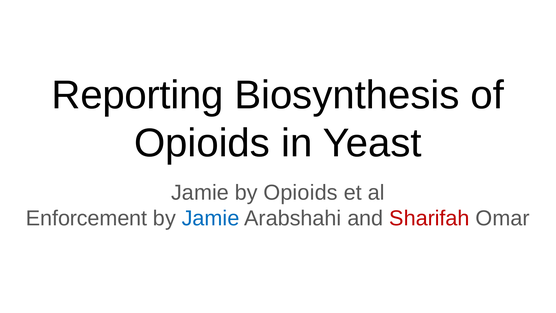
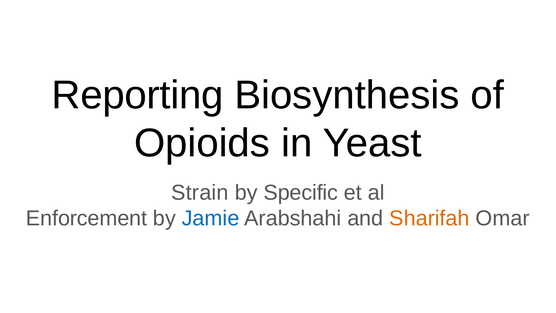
Jamie at (200, 192): Jamie -> Strain
by Opioids: Opioids -> Specific
Sharifah colour: red -> orange
